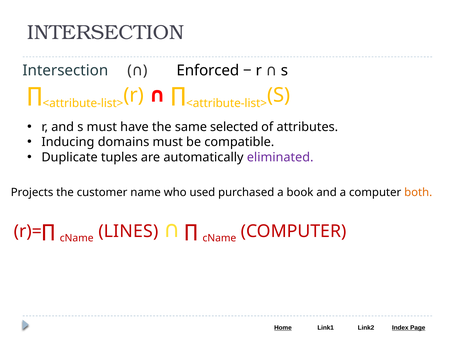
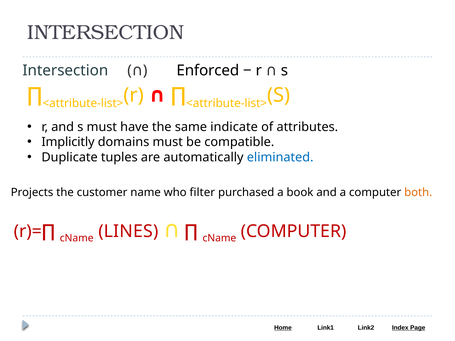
selected: selected -> indicate
Inducing: Inducing -> Implicitly
eliminated colour: purple -> blue
used: used -> filter
